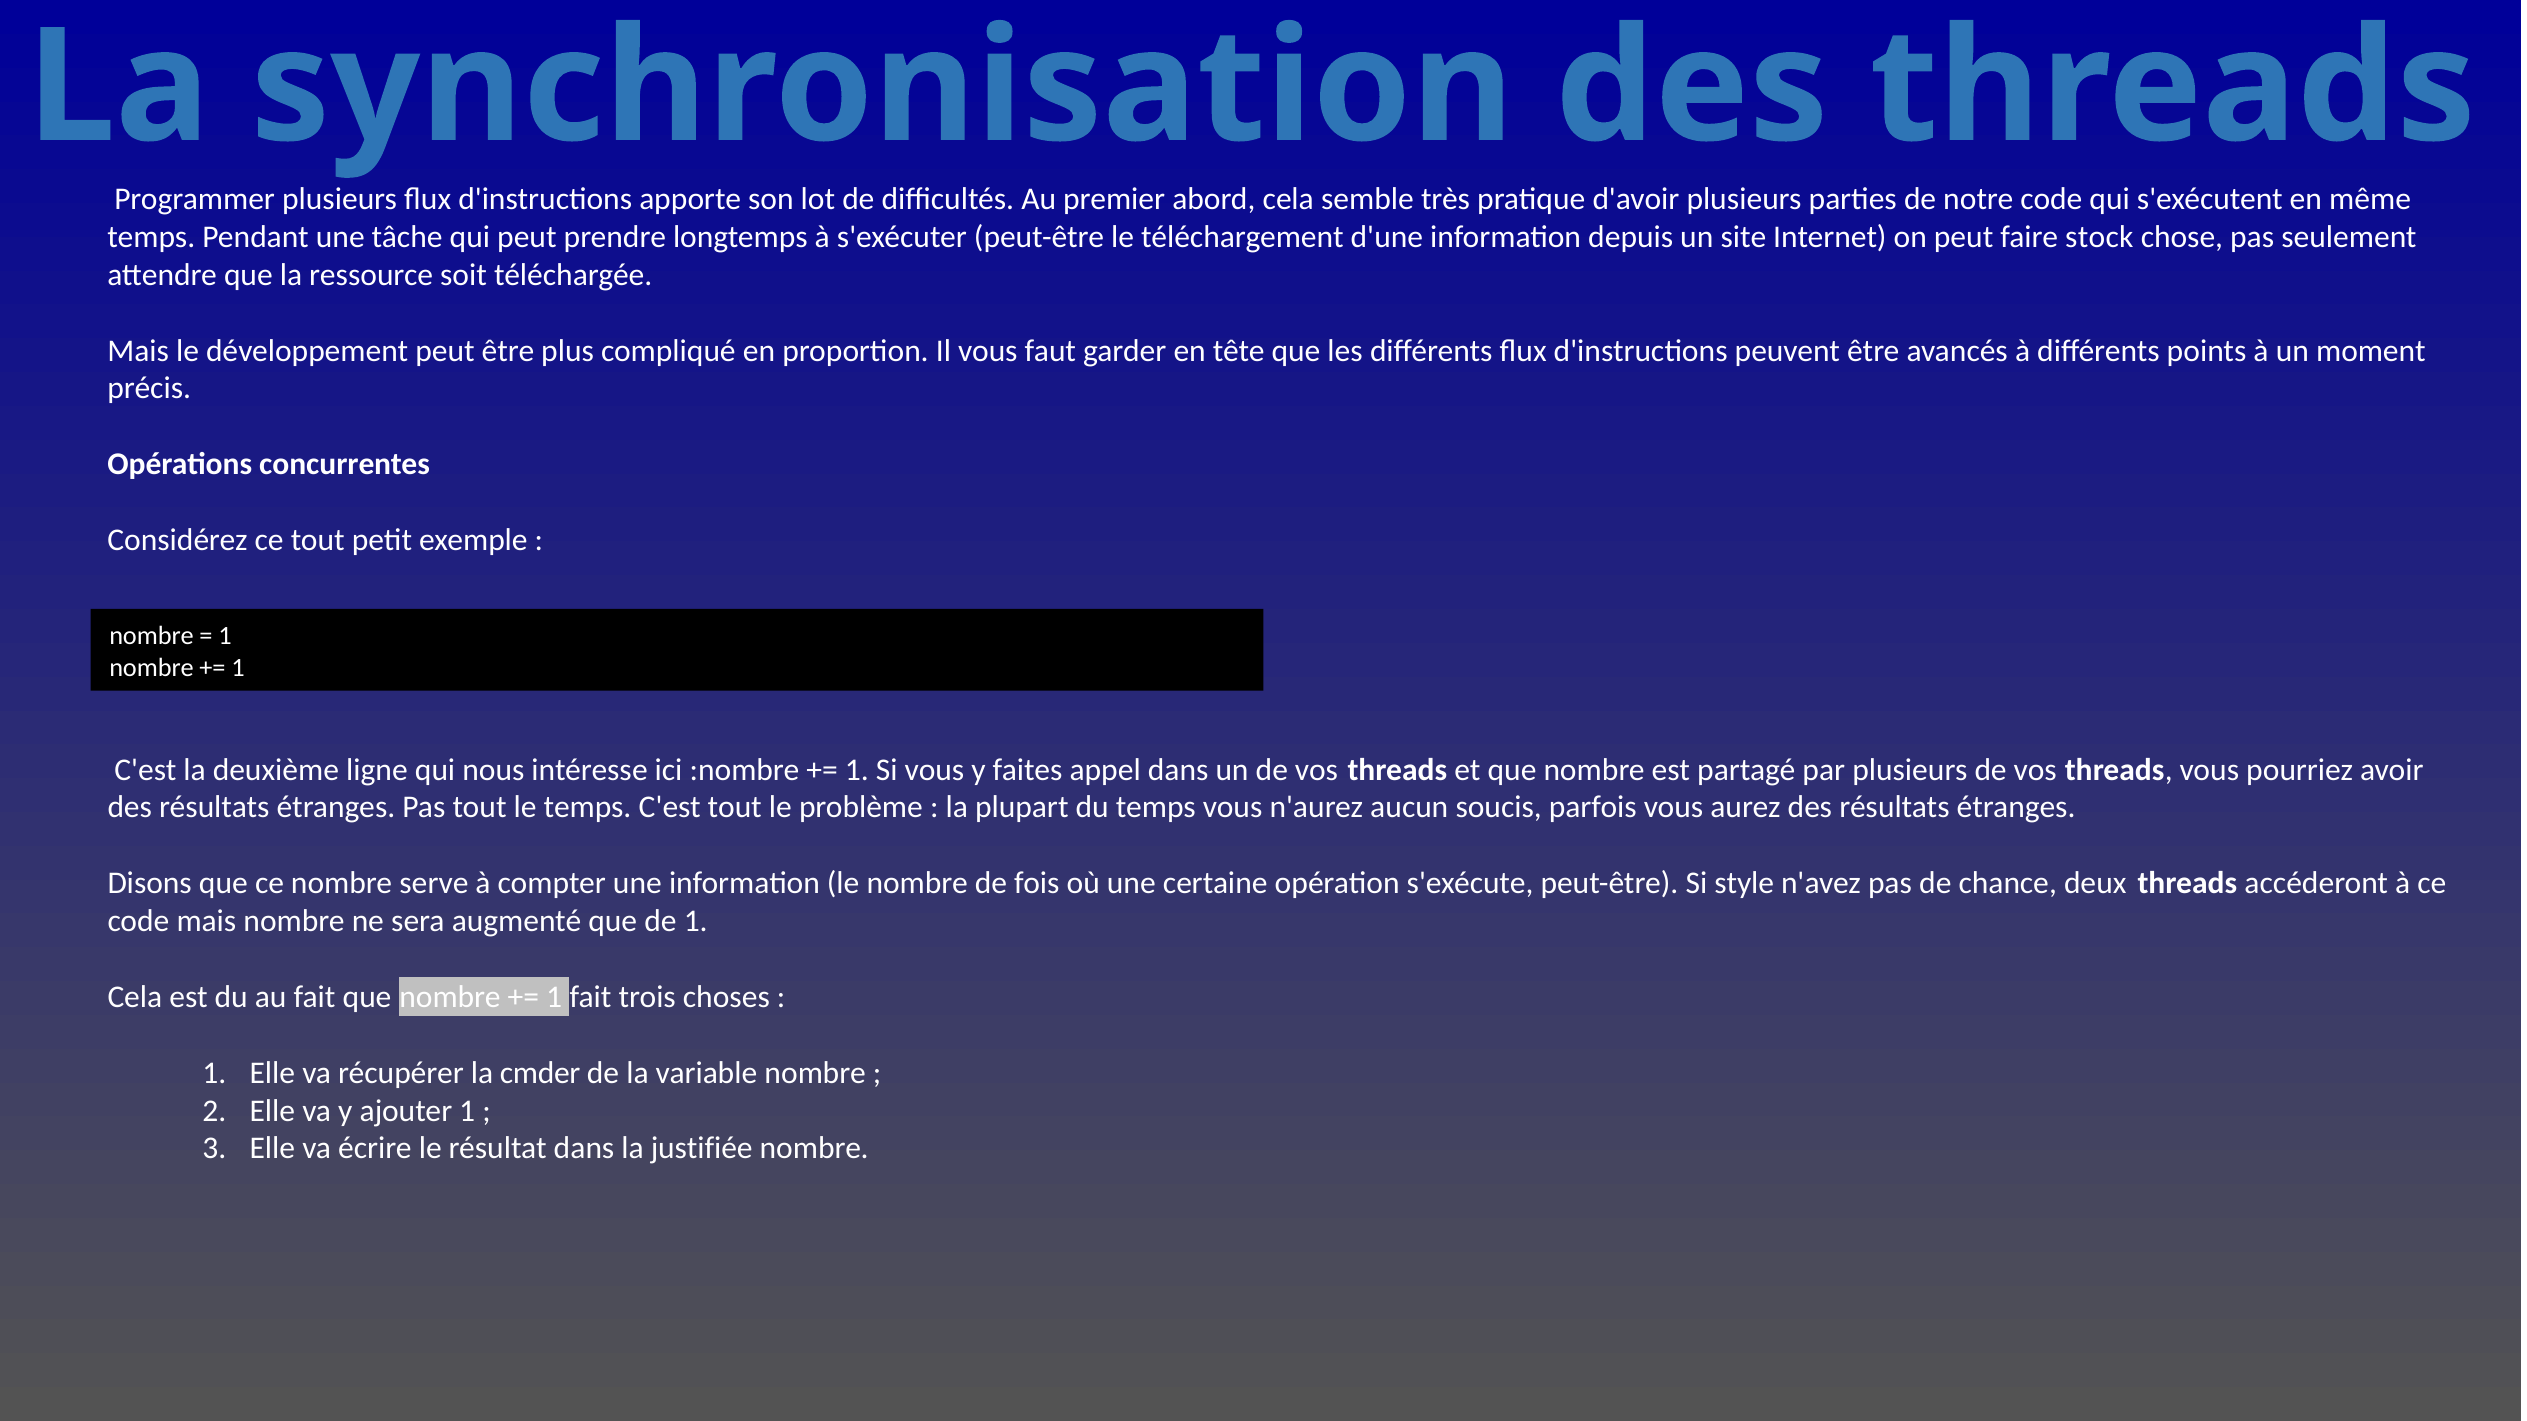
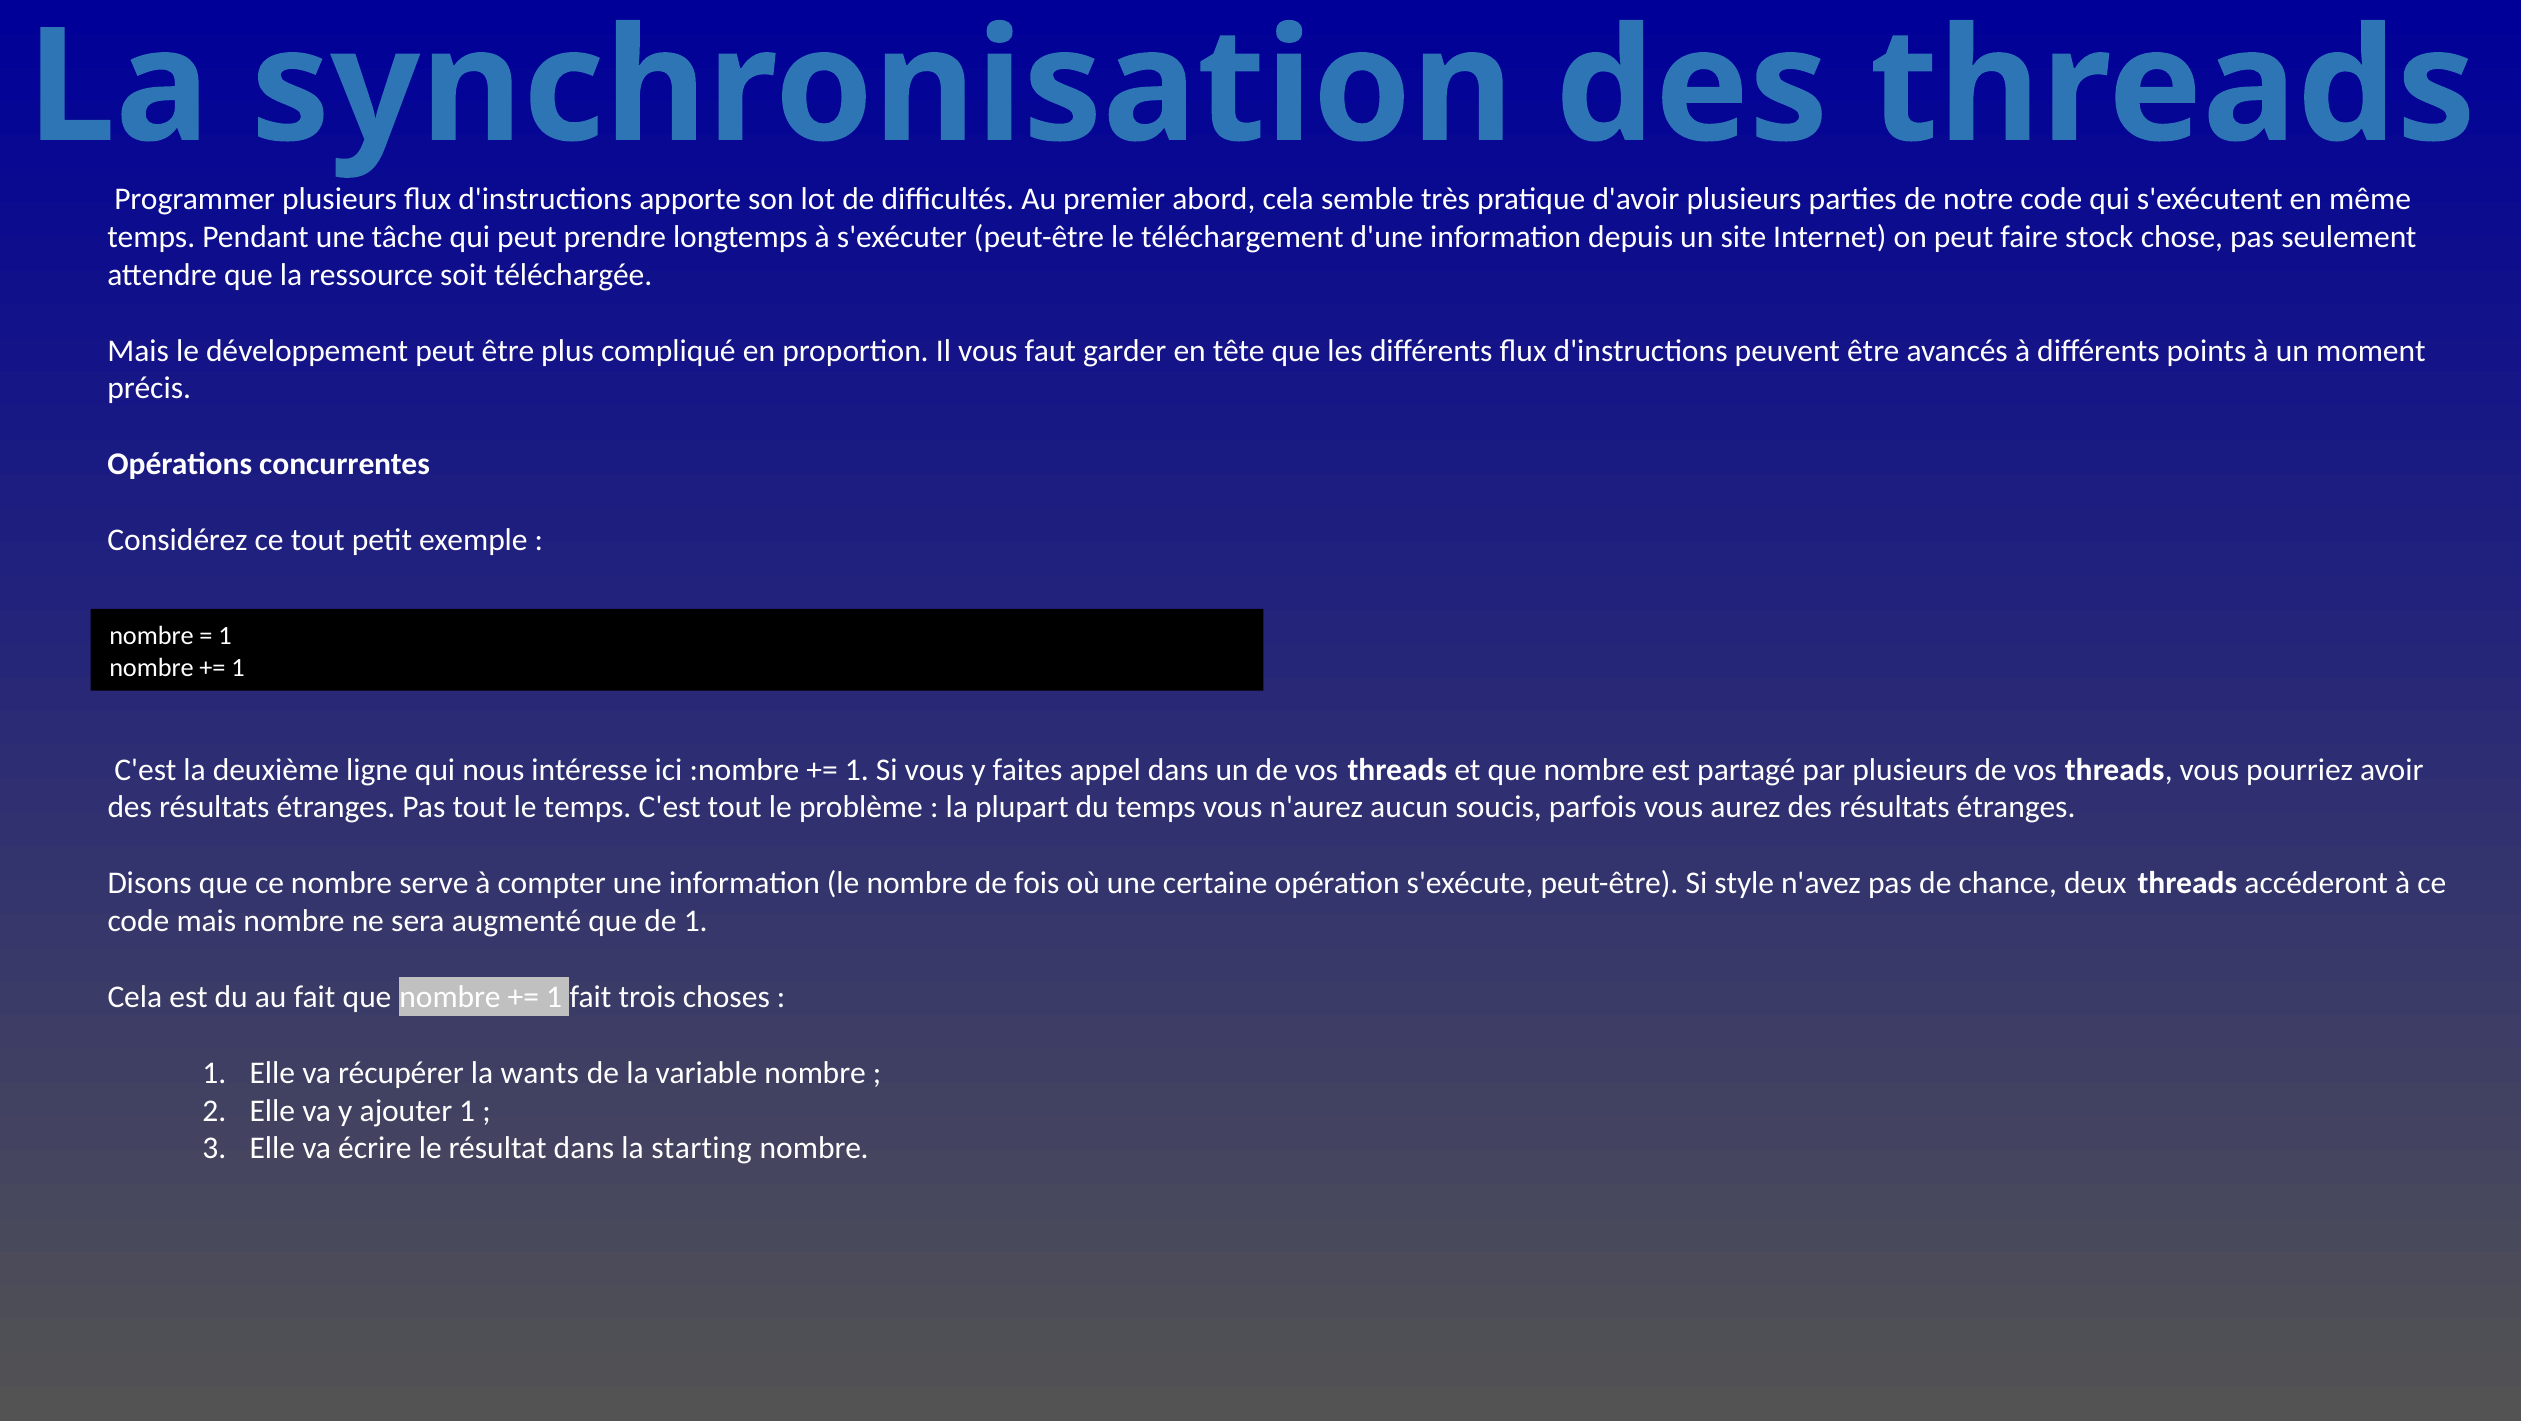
cmder: cmder -> wants
justifiée: justifiée -> starting
